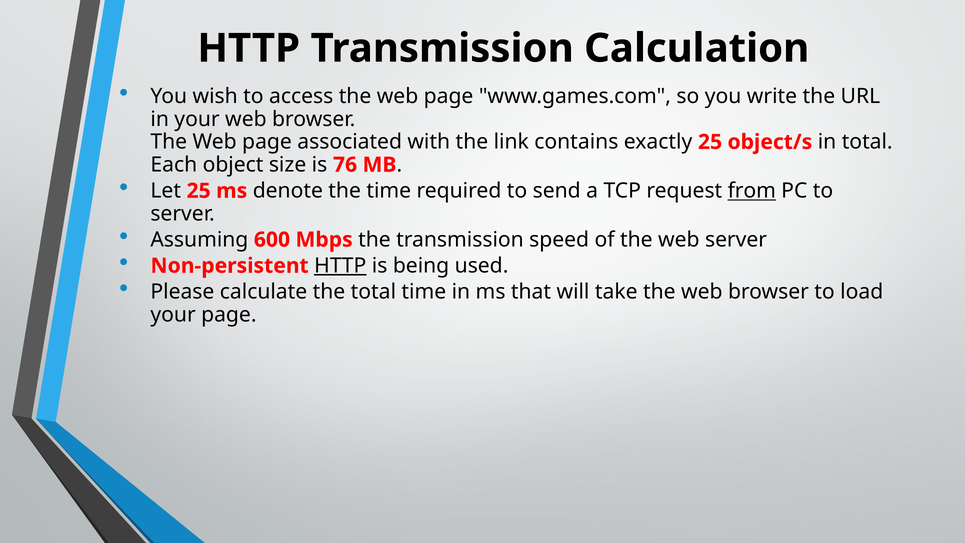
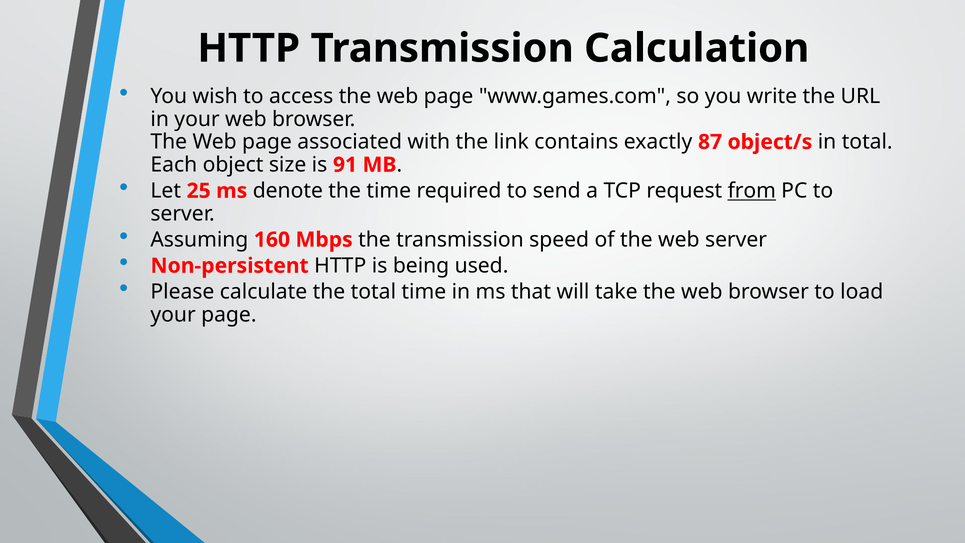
exactly 25: 25 -> 87
76: 76 -> 91
600: 600 -> 160
HTTP at (340, 266) underline: present -> none
